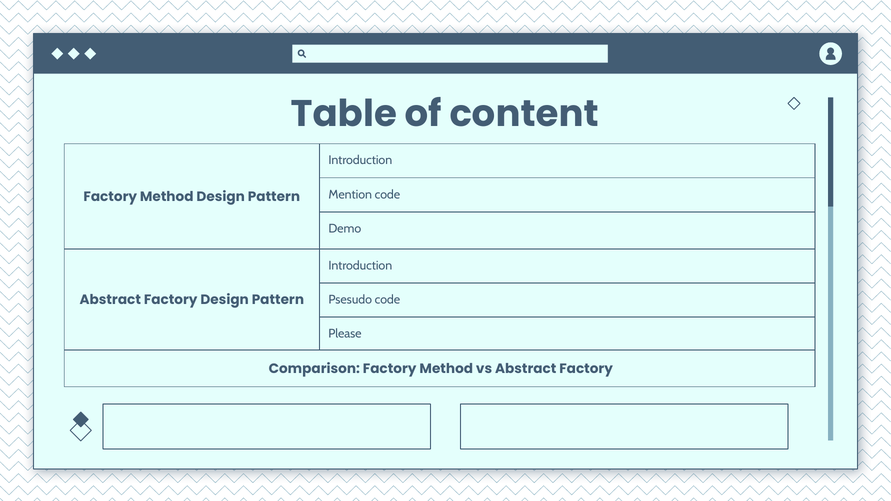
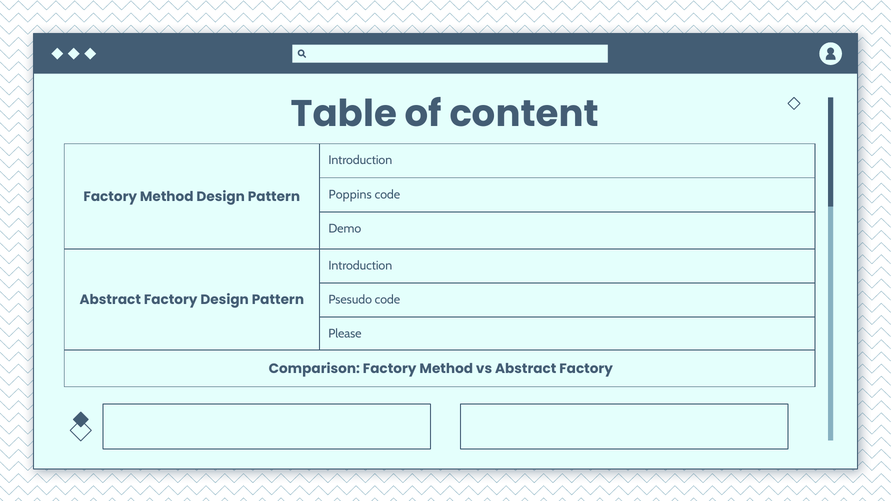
Mention: Mention -> Poppins
